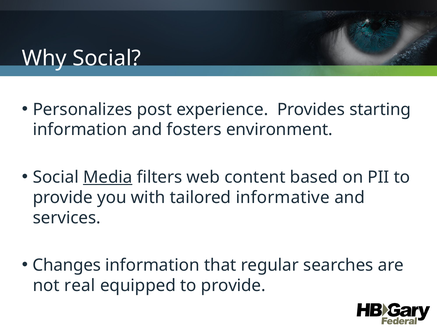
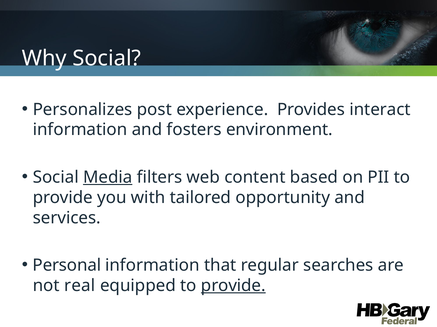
starting: starting -> interact
informative: informative -> opportunity
Changes: Changes -> Personal
provide at (233, 286) underline: none -> present
